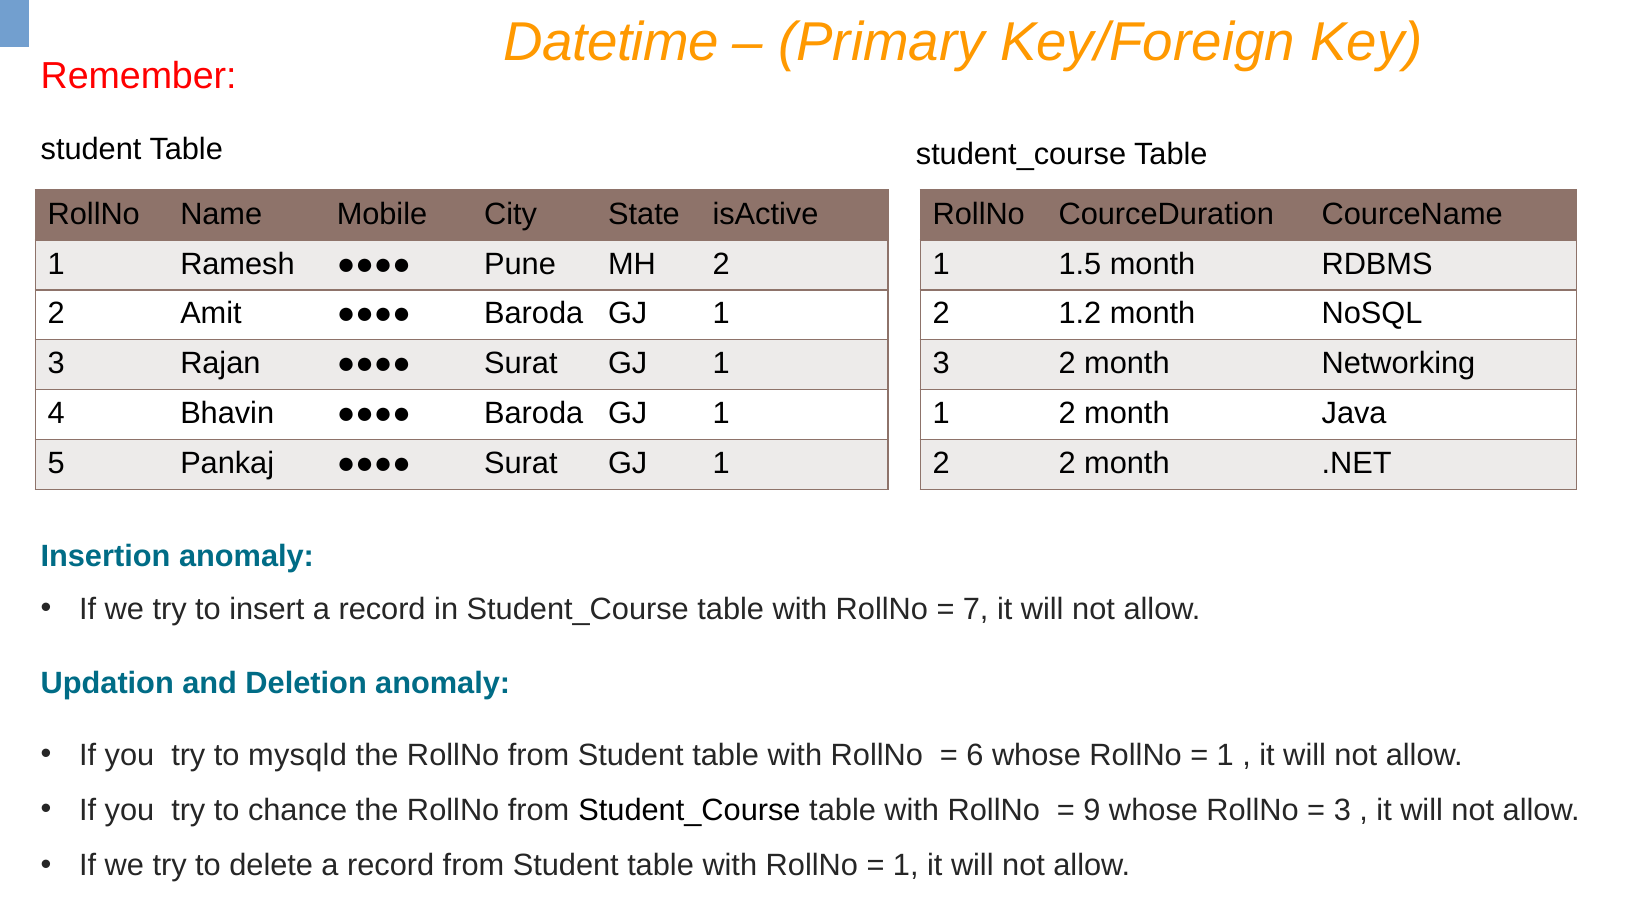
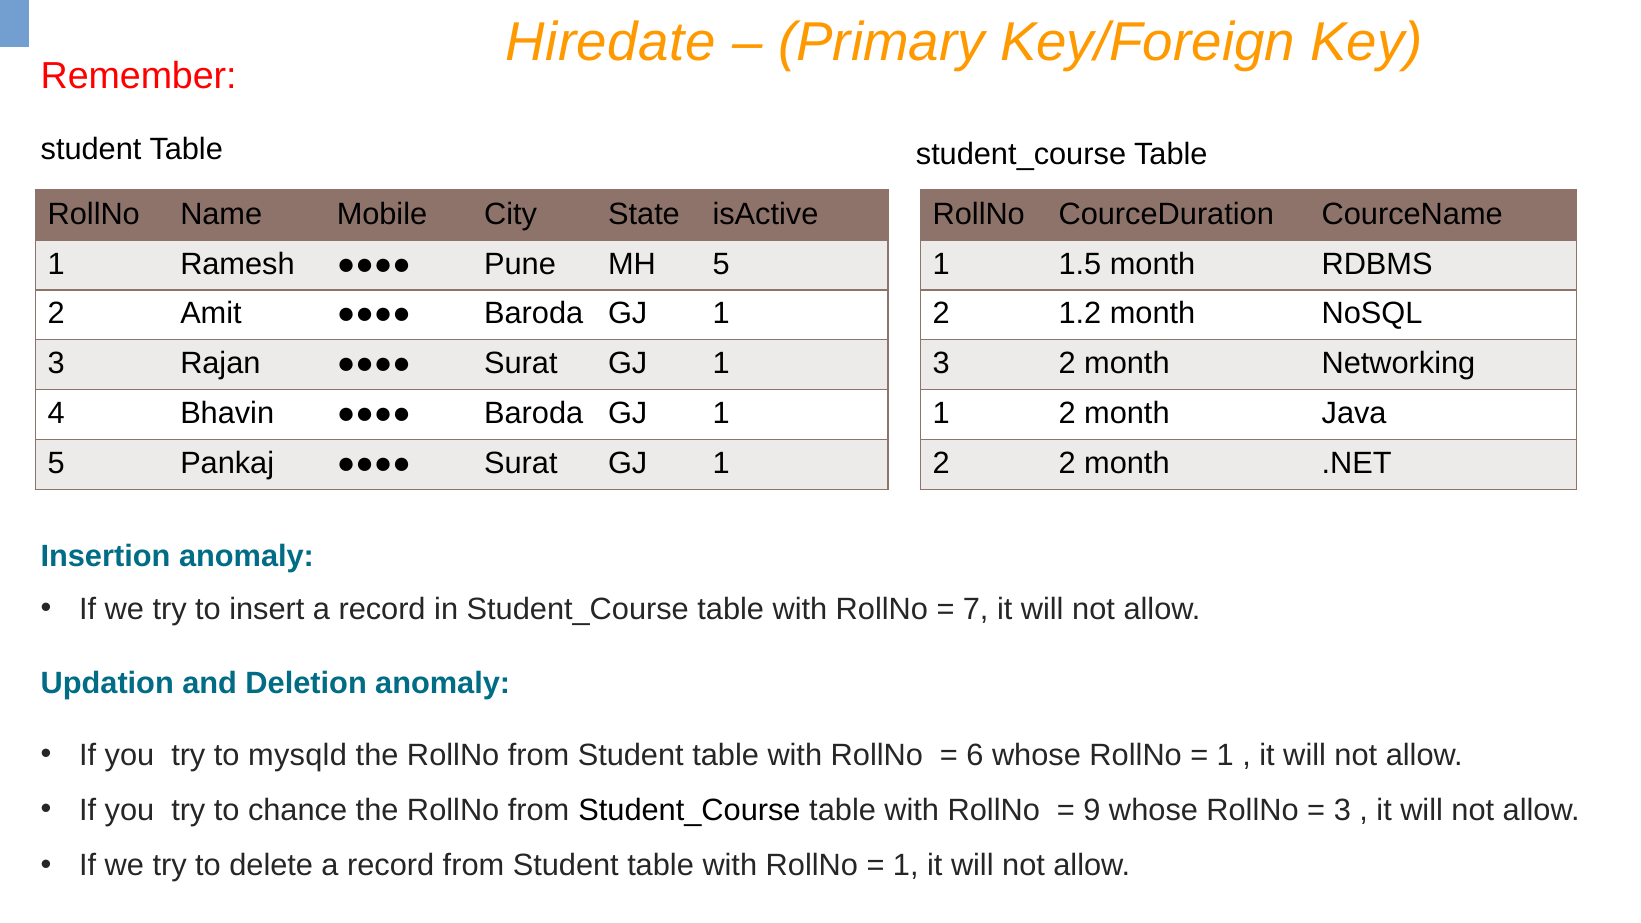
Datetime: Datetime -> Hiredate
MH 2: 2 -> 5
